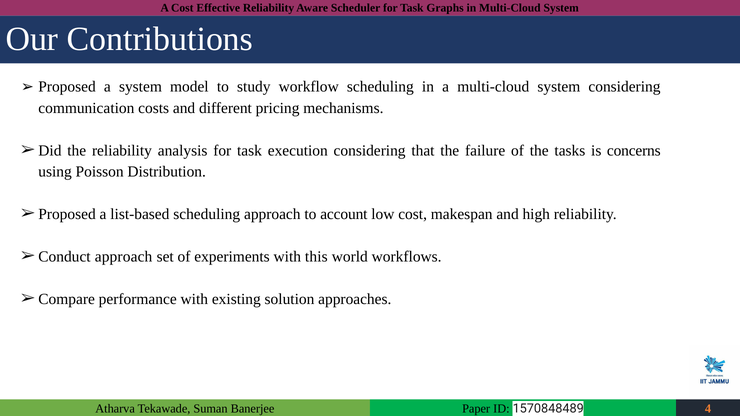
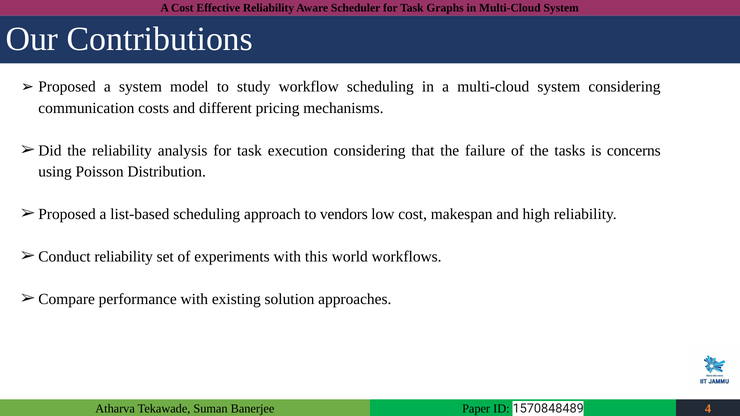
account: account -> vendors
approach at (124, 257): approach -> reliability
